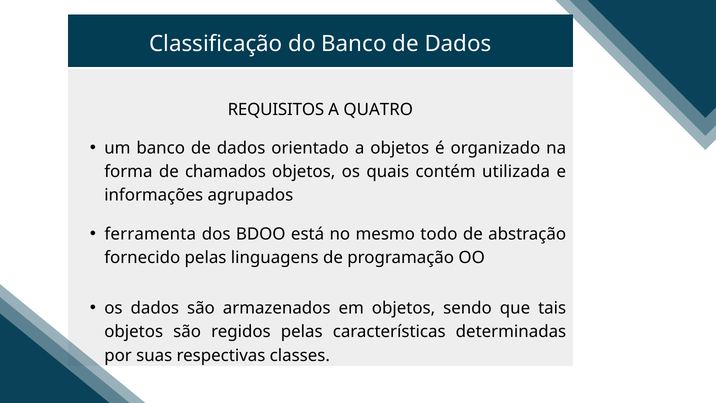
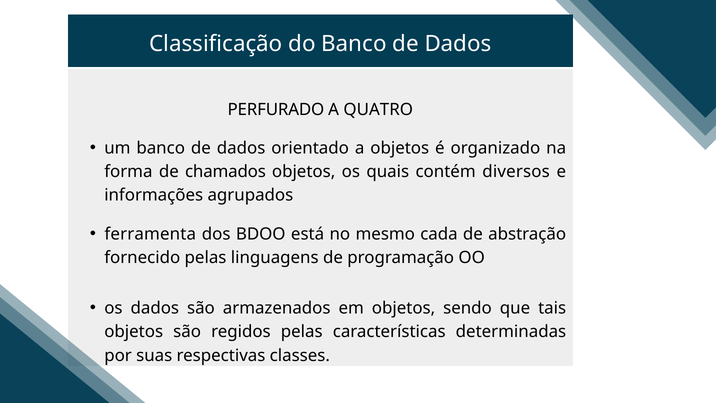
REQUISITOS: REQUISITOS -> PERFURADO
utilizada: utilizada -> diversos
todo: todo -> cada
